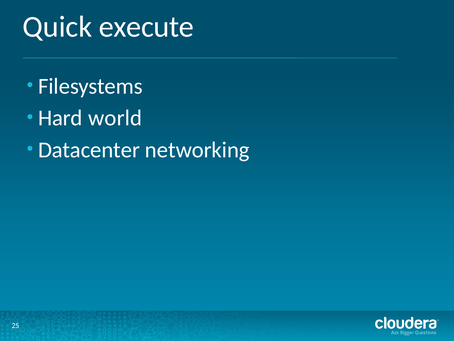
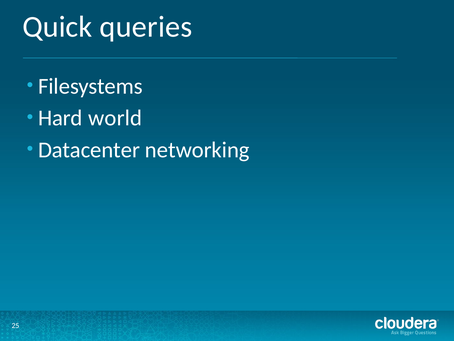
execute: execute -> queries
